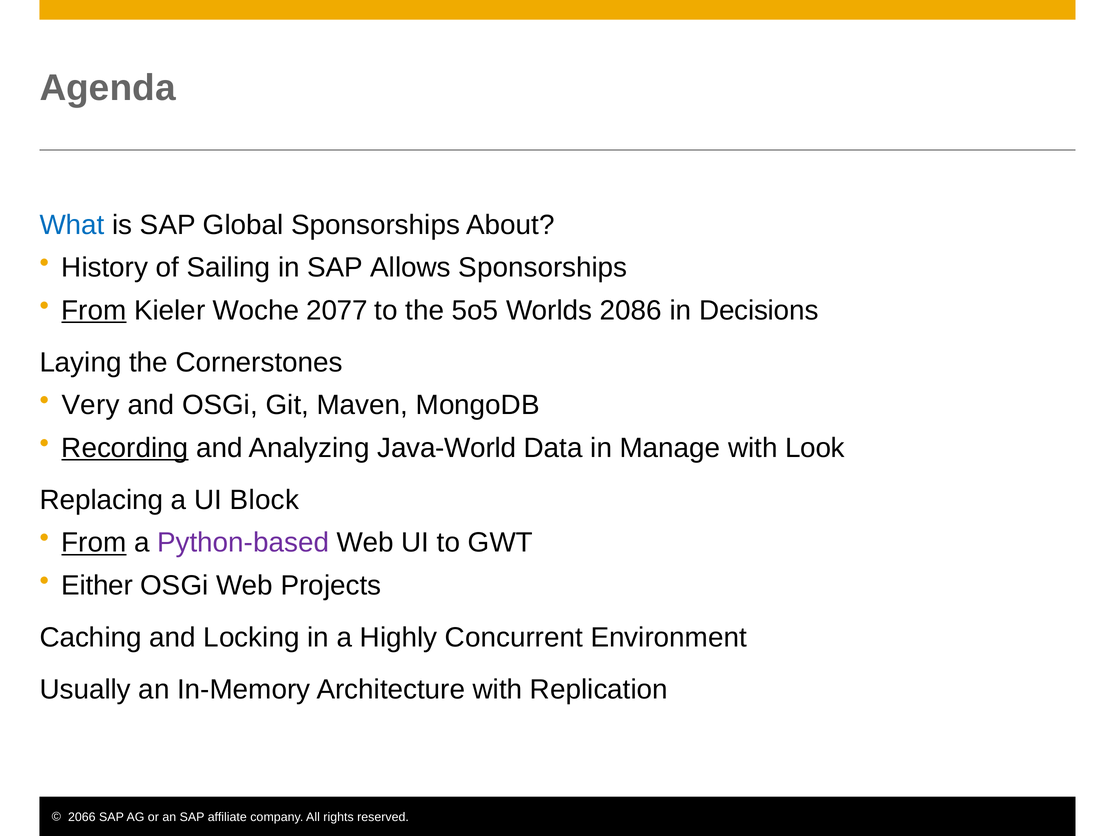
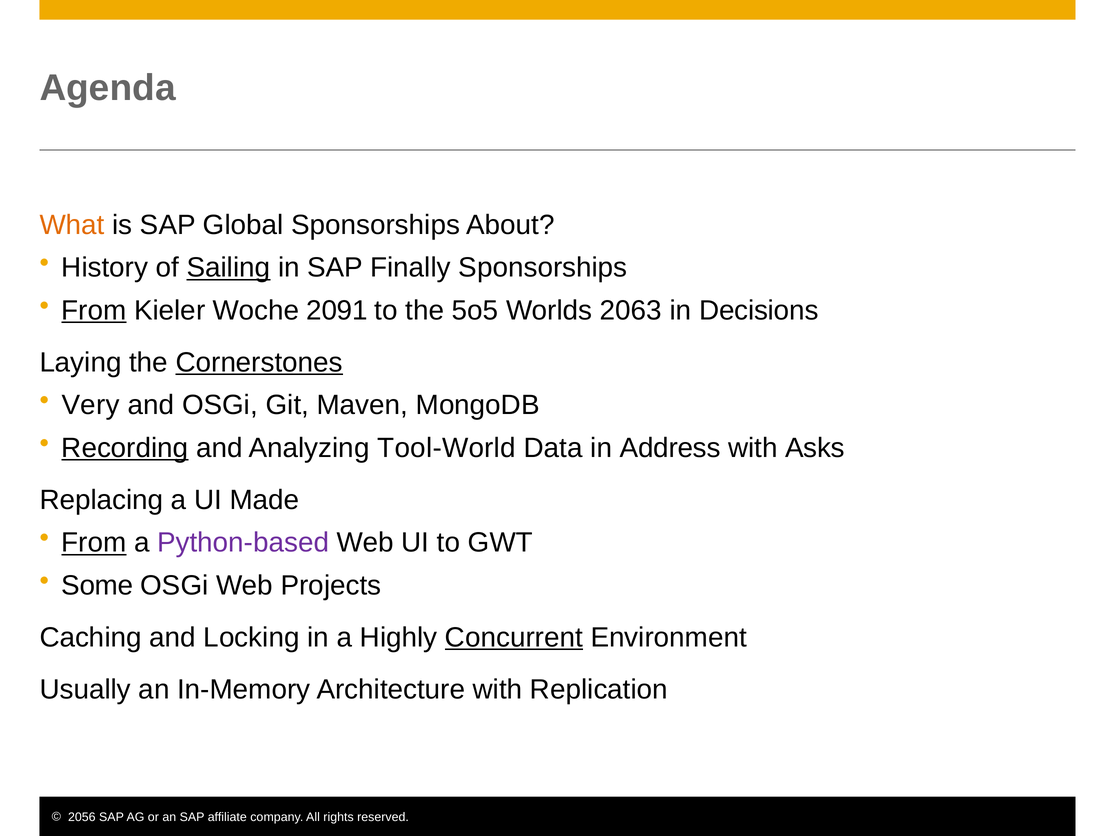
What colour: blue -> orange
Sailing underline: none -> present
Allows: Allows -> Finally
2077: 2077 -> 2091
2086: 2086 -> 2063
Cornerstones underline: none -> present
Java-World: Java-World -> Tool-World
Manage: Manage -> Address
Look: Look -> Asks
Block: Block -> Made
Either: Either -> Some
Concurrent underline: none -> present
2066: 2066 -> 2056
